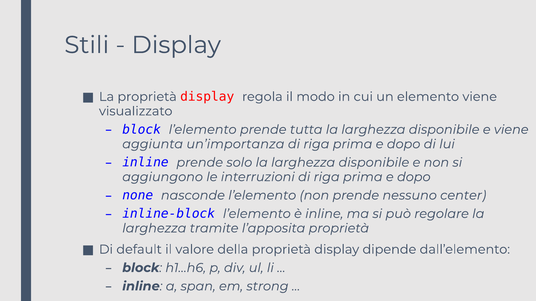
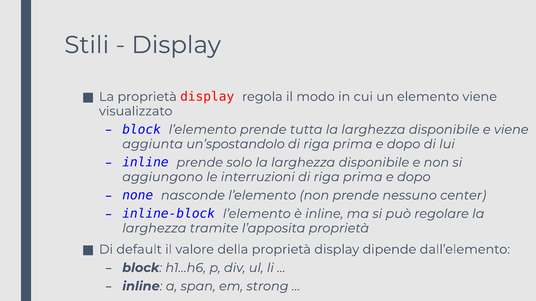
un’importanza: un’importanza -> un’spostandolo
